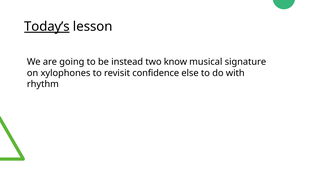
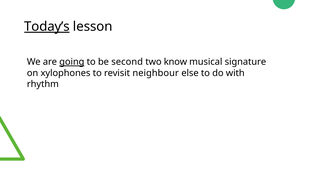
going underline: none -> present
instead: instead -> second
confidence: confidence -> neighbour
